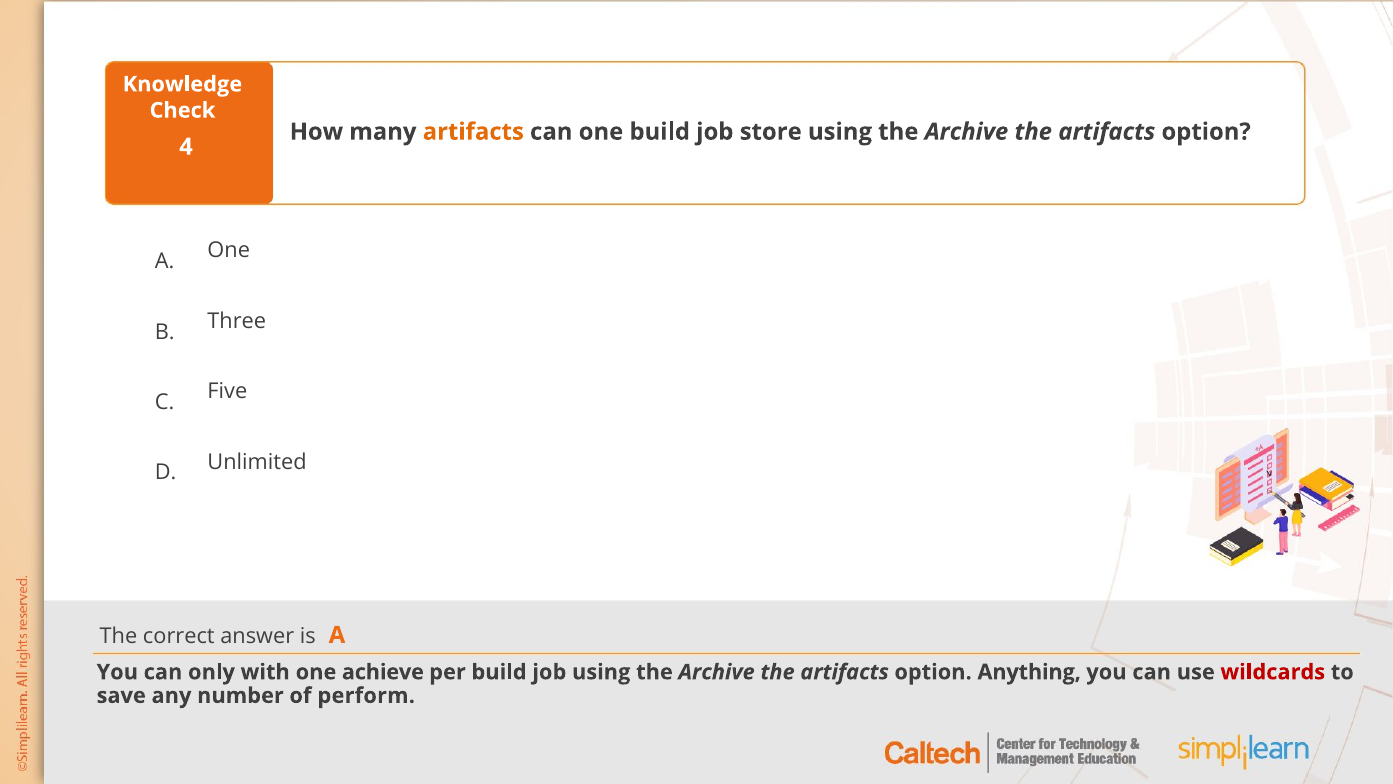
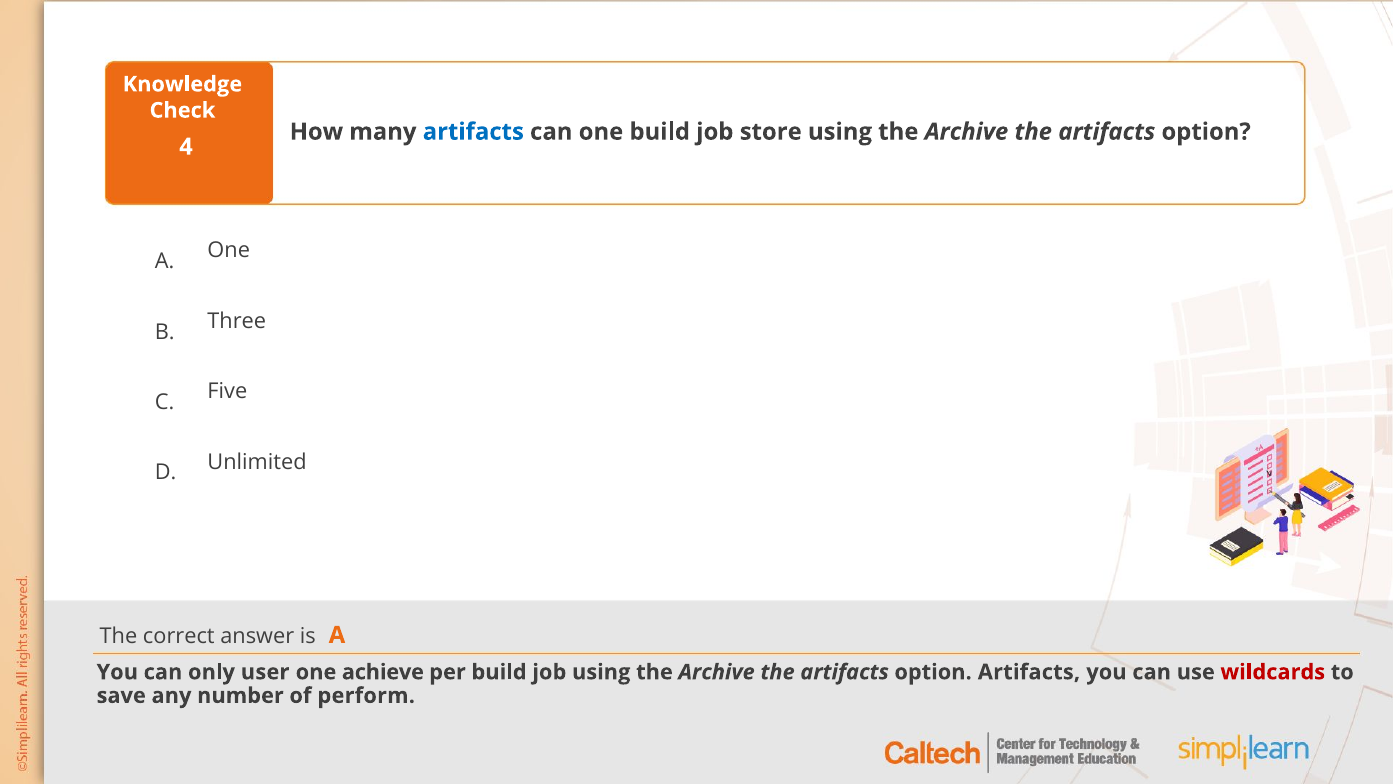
artifacts at (473, 132) colour: orange -> blue
with: with -> user
option Anything: Anything -> Artifacts
